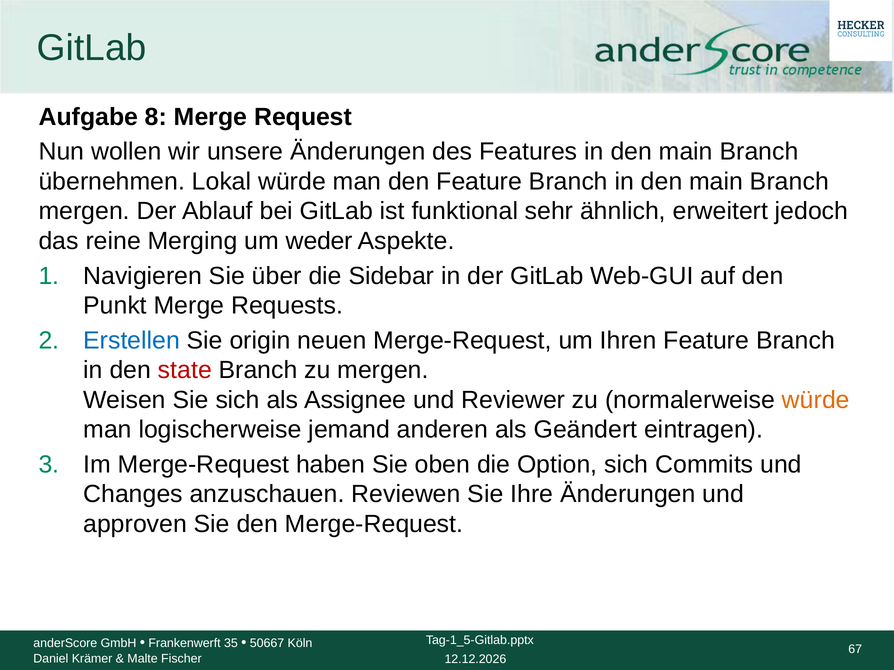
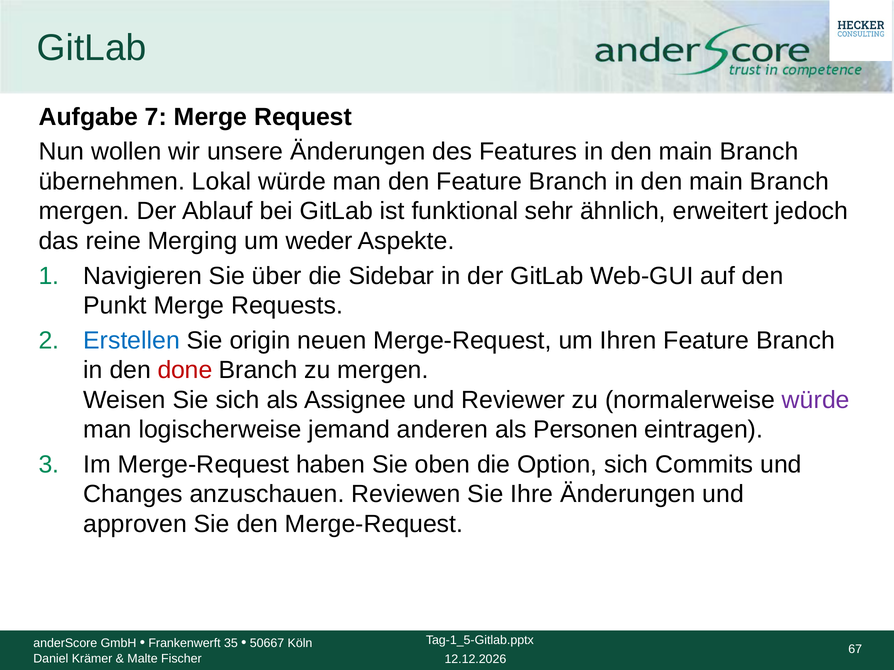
8: 8 -> 7
state: state -> done
würde at (816, 400) colour: orange -> purple
Geändert: Geändert -> Personen
